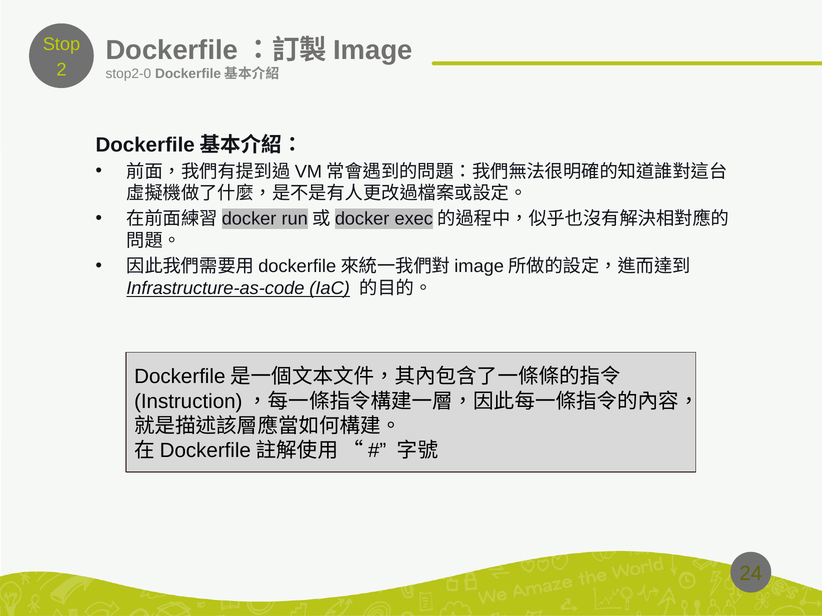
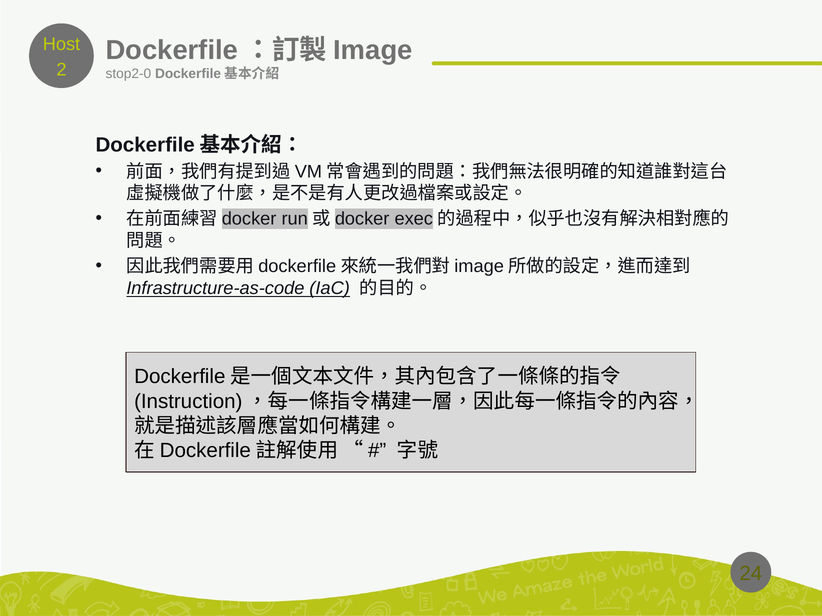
Stop: Stop -> Host
